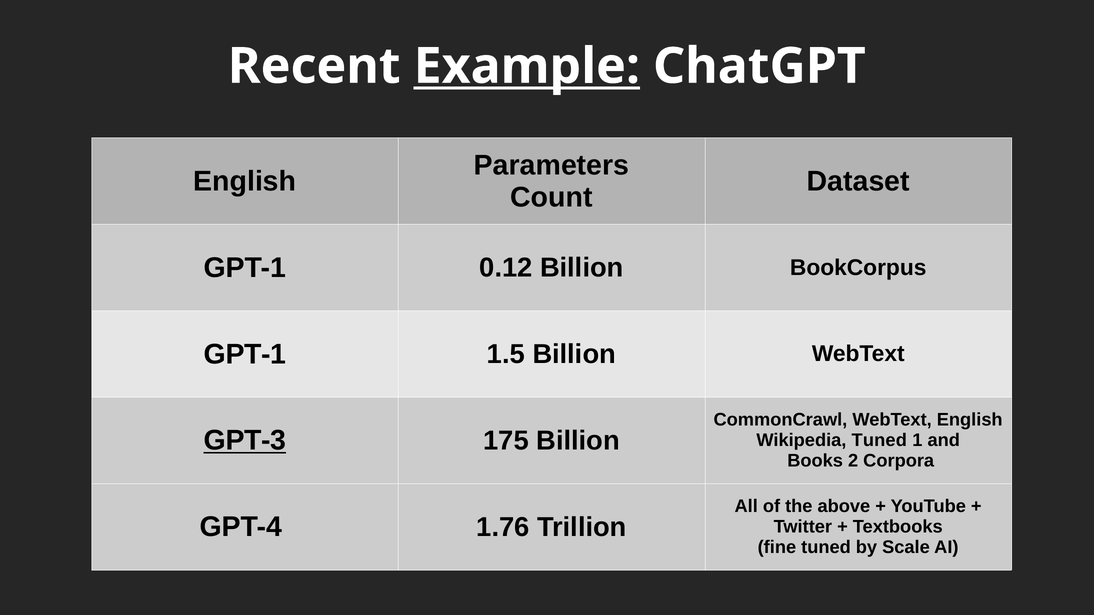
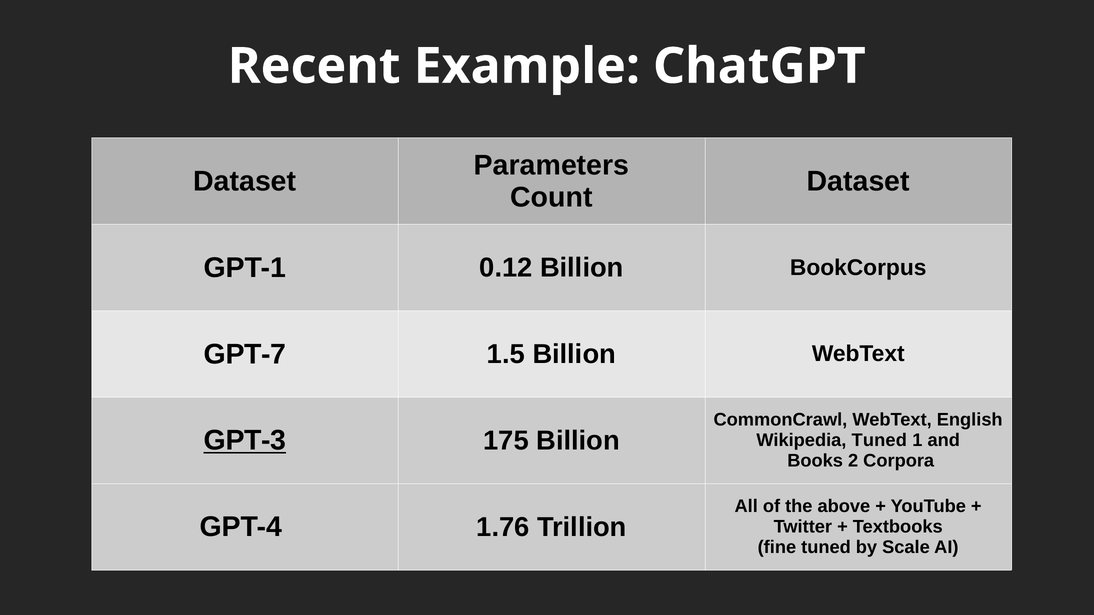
Example underline: present -> none
English at (245, 181): English -> Dataset
GPT-1 at (245, 354): GPT-1 -> GPT-7
